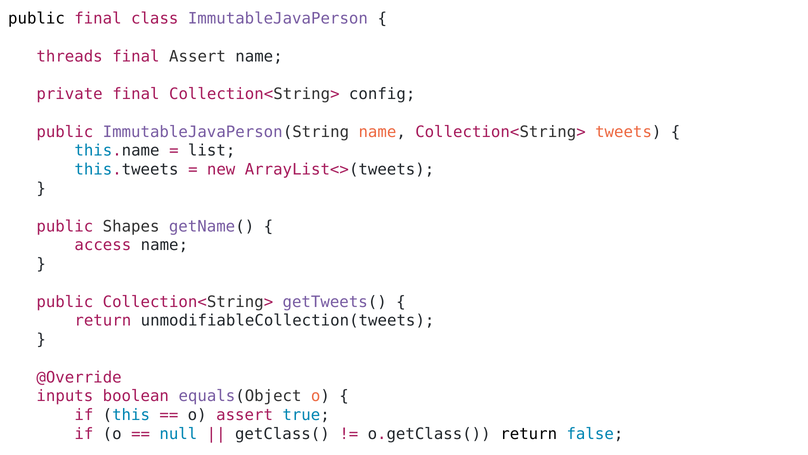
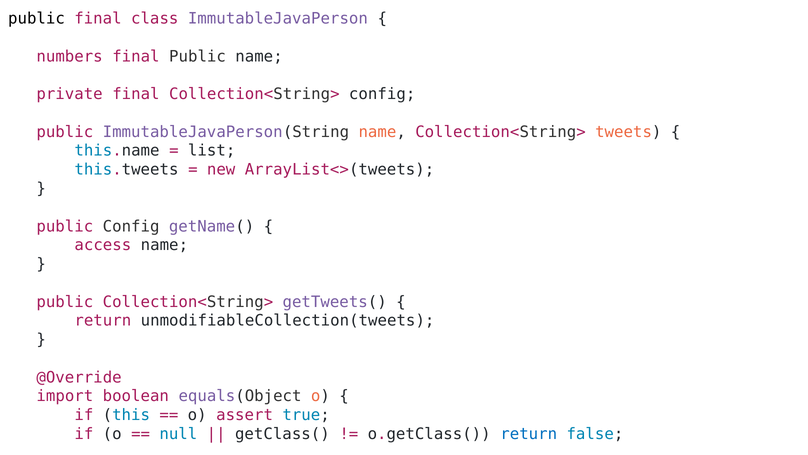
threads: threads -> numbers
final Assert: Assert -> Public
public Shapes: Shapes -> Config
inputs: inputs -> import
return at (529, 434) colour: black -> blue
